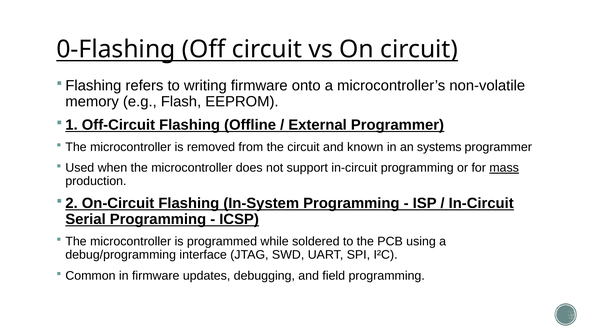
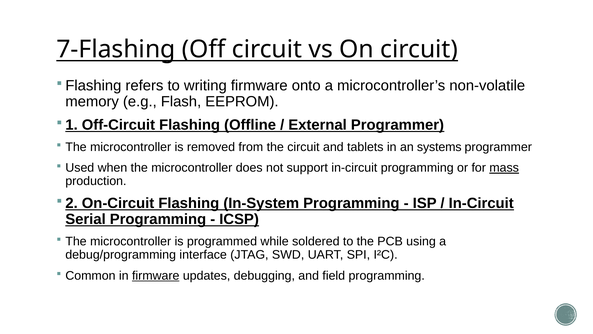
0-Flashing: 0-Flashing -> 7-Flashing
known: known -> tablets
firmware at (156, 275) underline: none -> present
